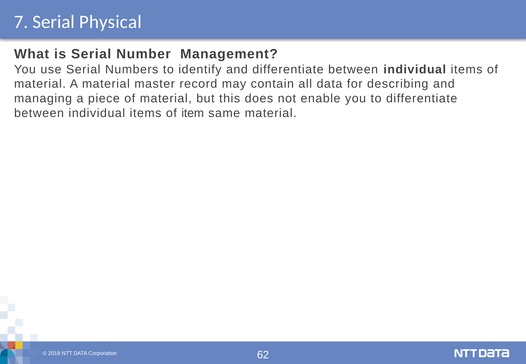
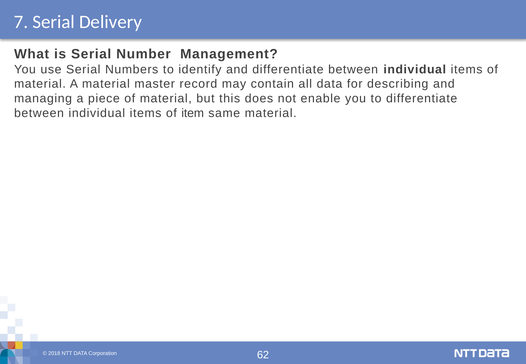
Physical: Physical -> Delivery
